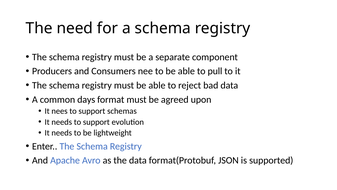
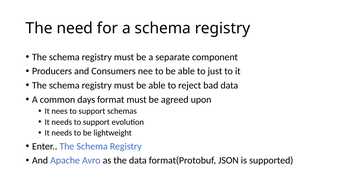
pull: pull -> just
